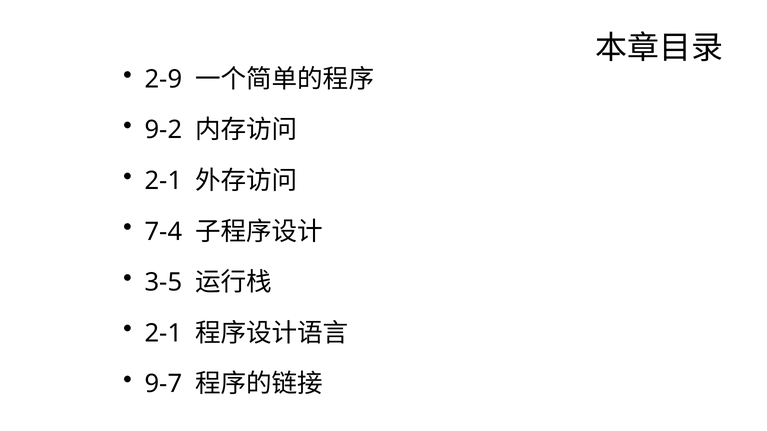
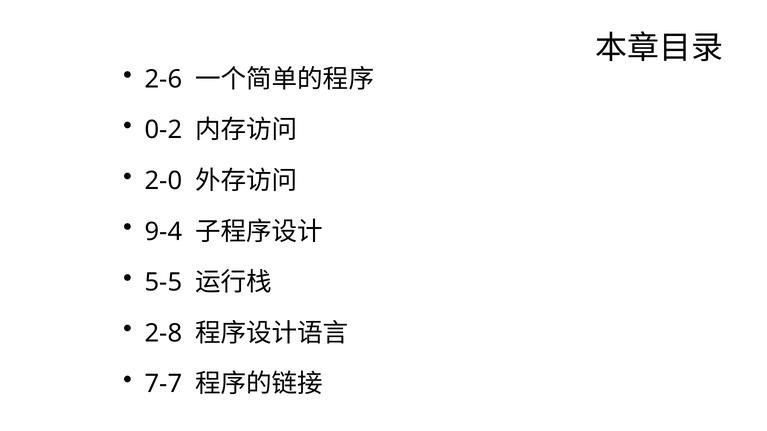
2-9: 2-9 -> 2-6
9-2: 9-2 -> 0-2
2-1 at (164, 181): 2-1 -> 2-0
7-4: 7-4 -> 9-4
3-5: 3-5 -> 5-5
2-1 at (164, 333): 2-1 -> 2-8
9-7: 9-7 -> 7-7
